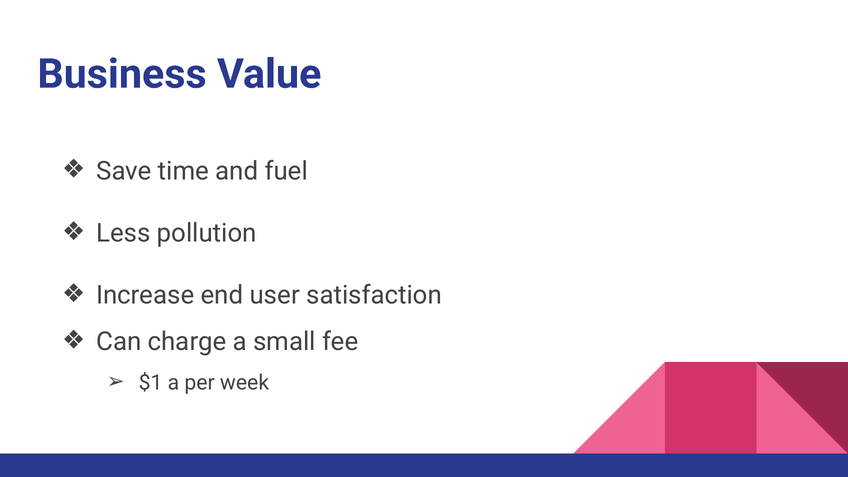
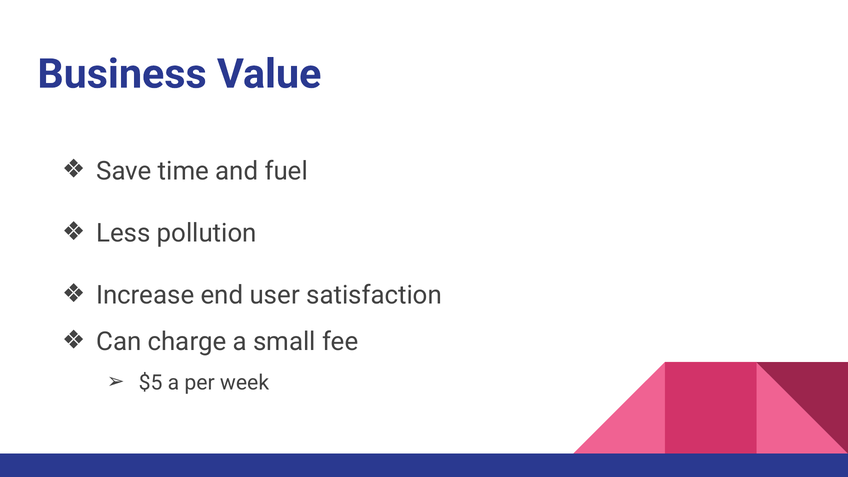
$1: $1 -> $5
